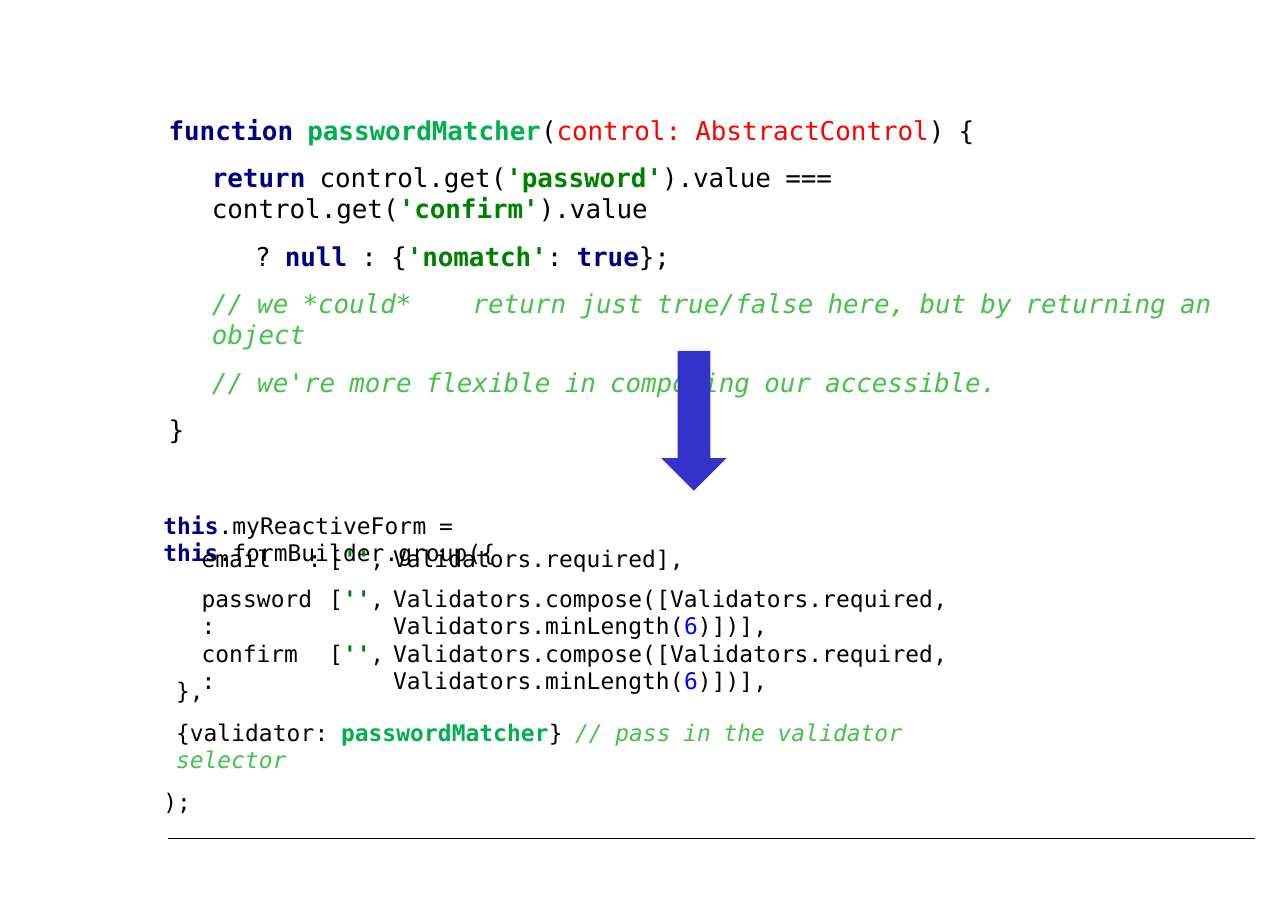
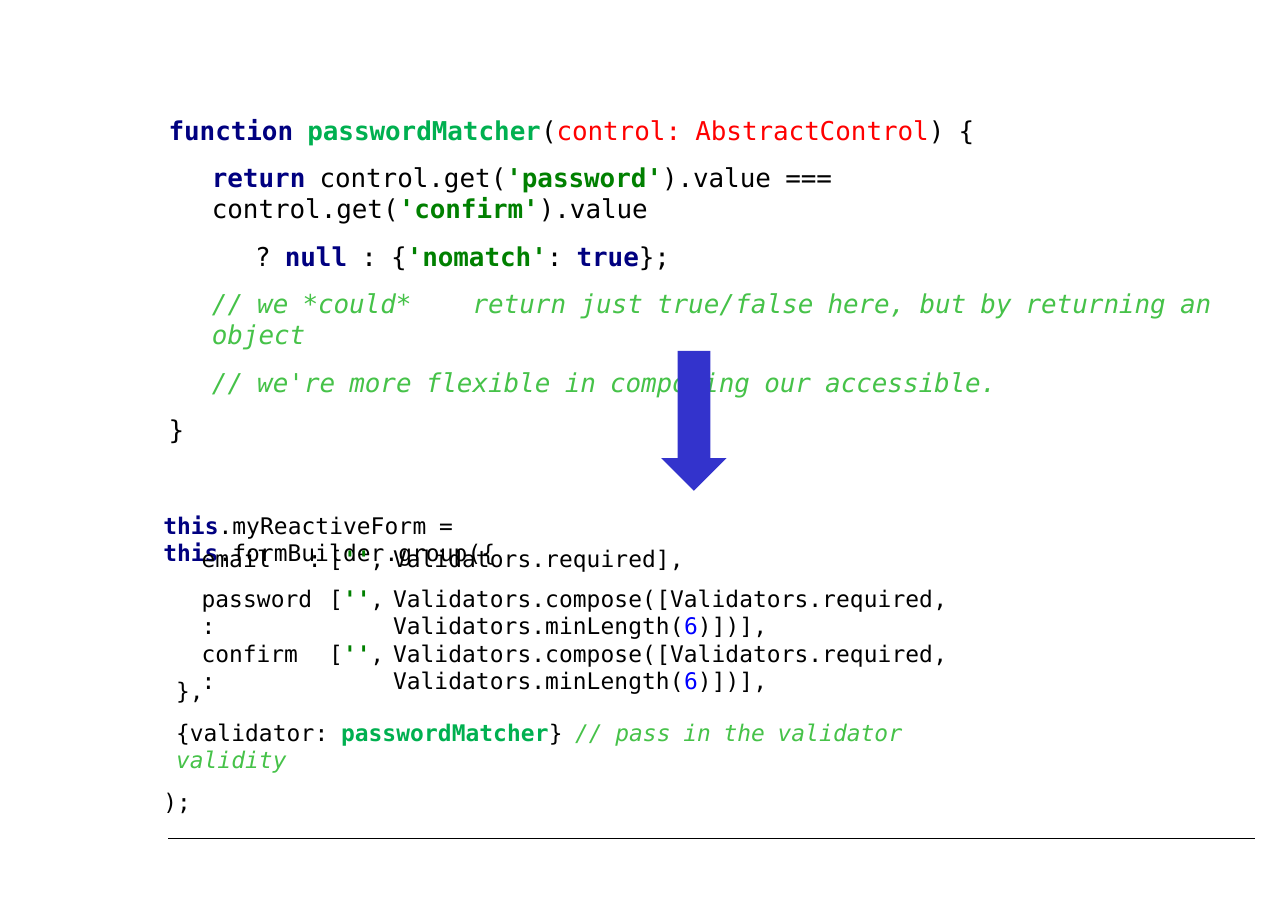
selector: selector -> validity
